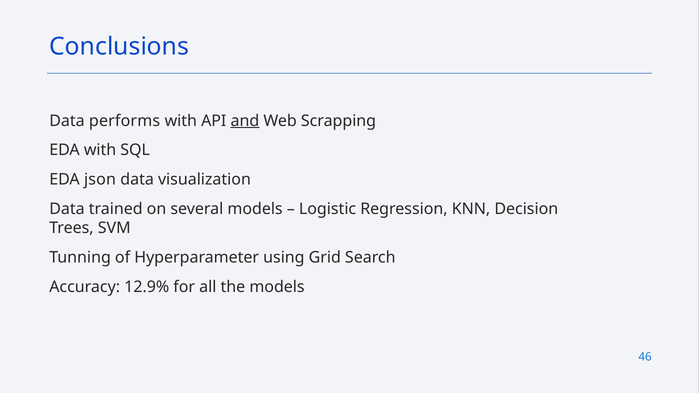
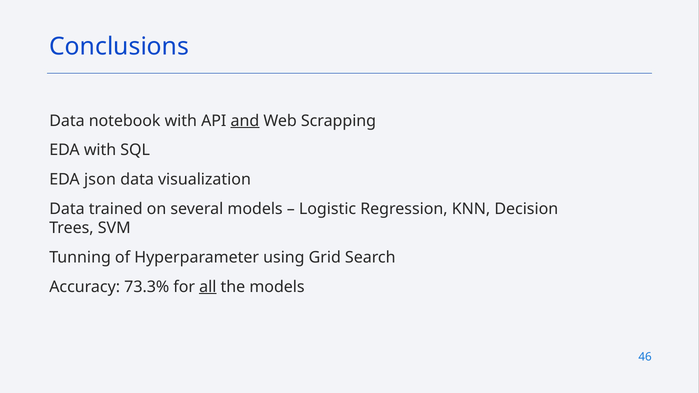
performs: performs -> notebook
12.9%: 12.9% -> 73.3%
all underline: none -> present
